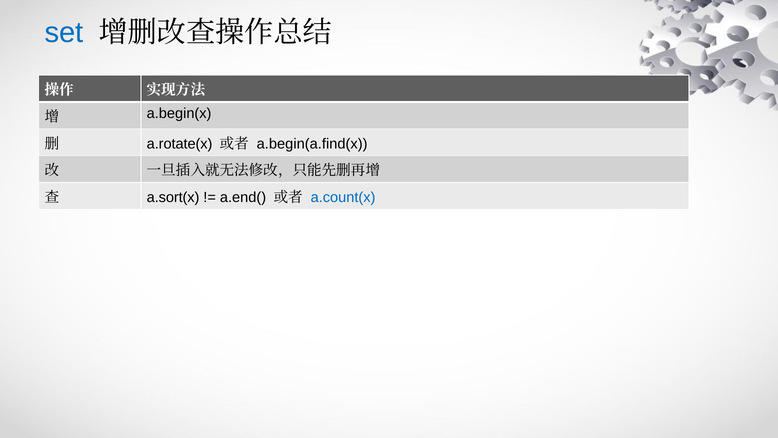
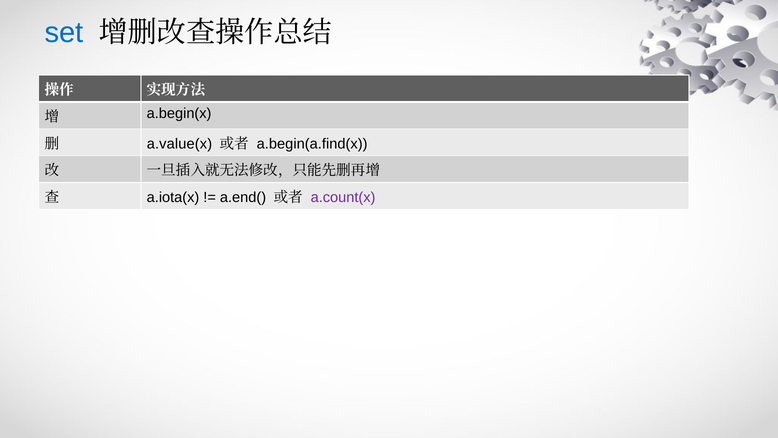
a.rotate(x: a.rotate(x -> a.value(x
a.sort(x: a.sort(x -> a.iota(x
a.count(x colour: blue -> purple
